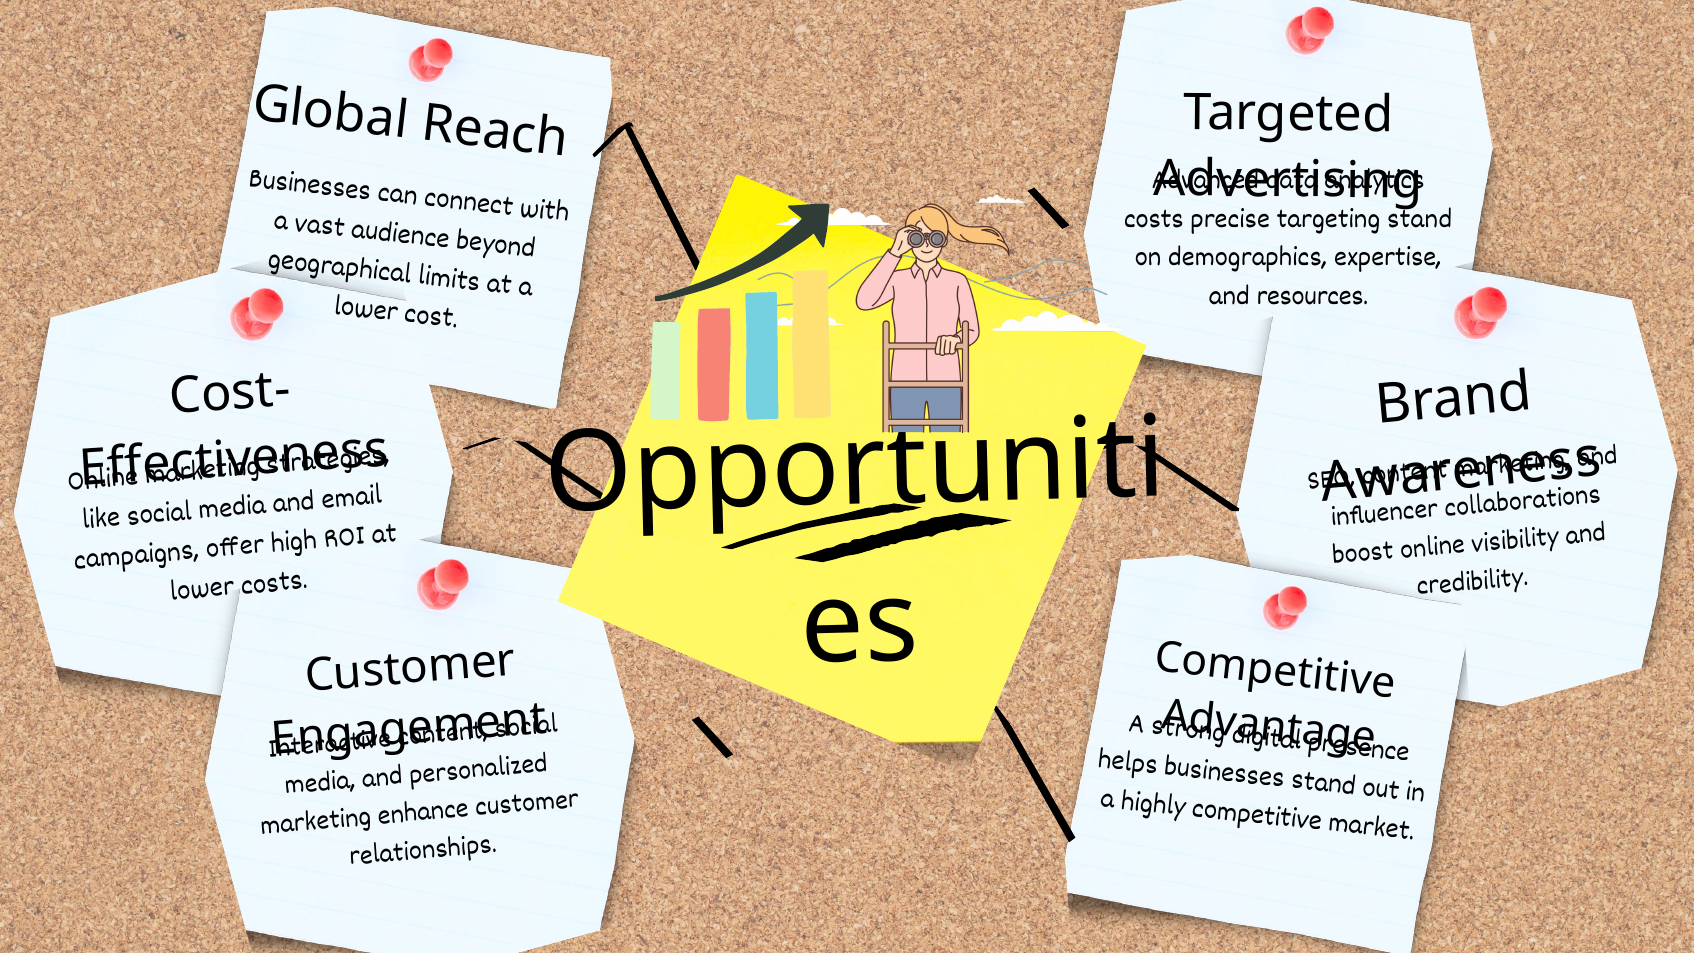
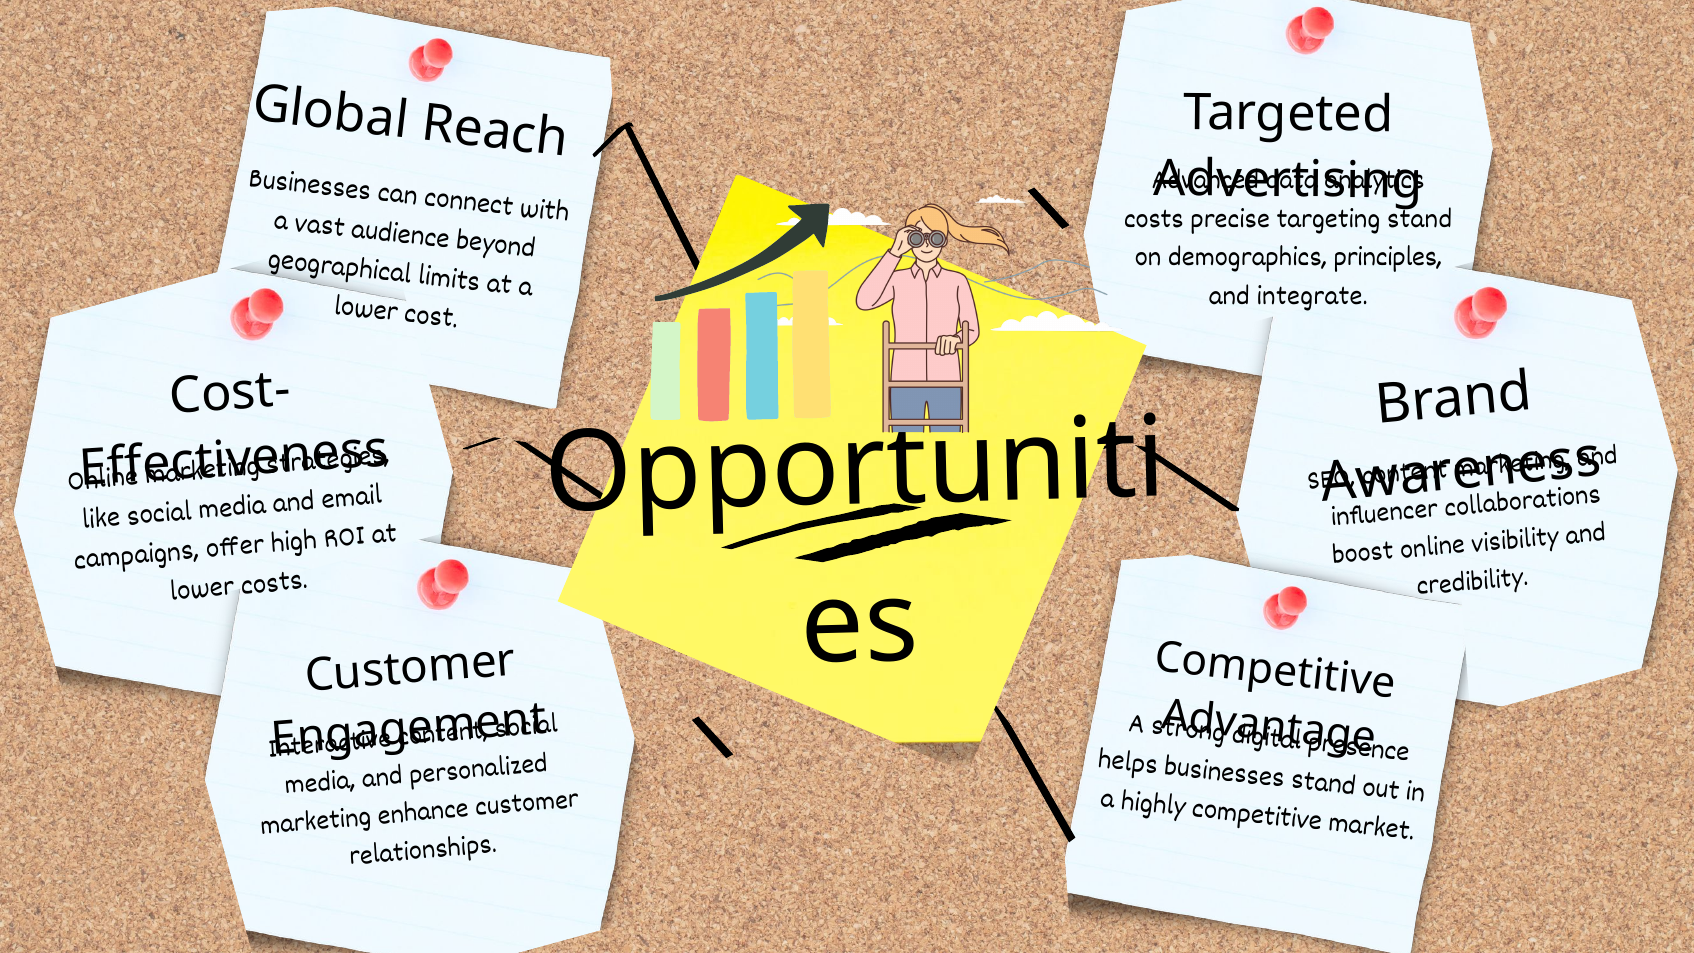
expertise: expertise -> principles
resources: resources -> integrate
